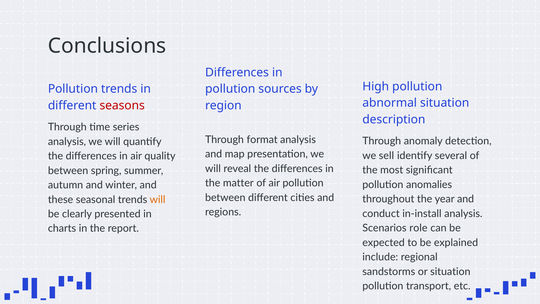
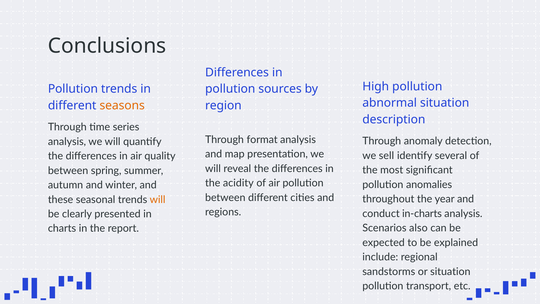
seasons colour: red -> orange
matter: matter -> acidity
in-install: in-install -> in-charts
role: role -> also
